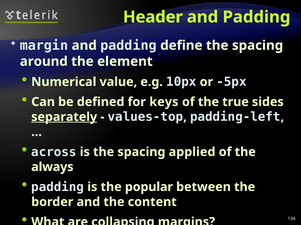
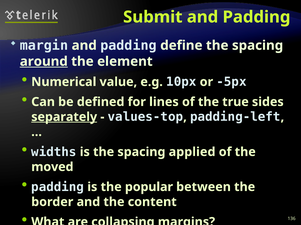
Header: Header -> Submit
around underline: none -> present
keys: keys -> lines
across: across -> widths
always: always -> moved
